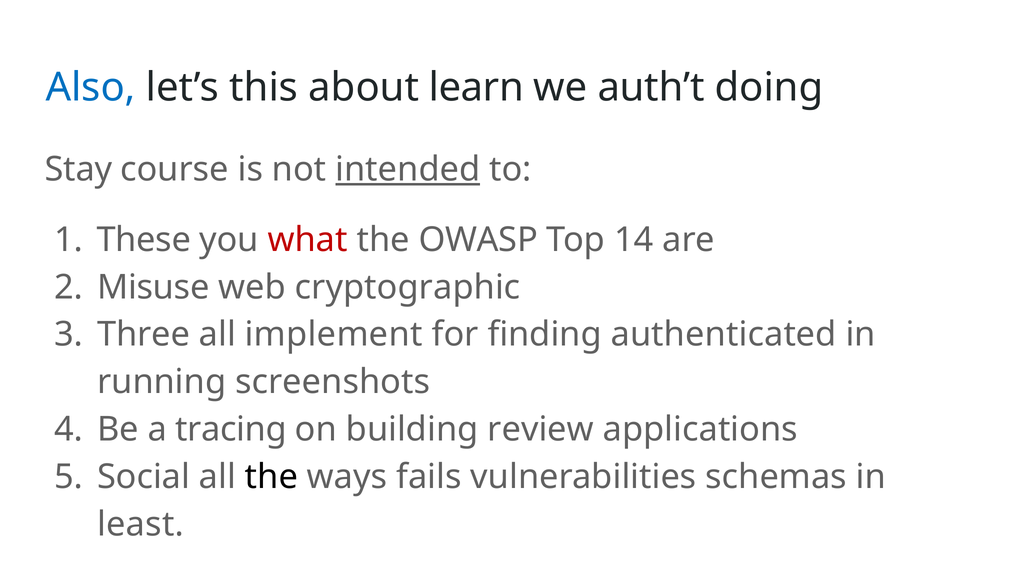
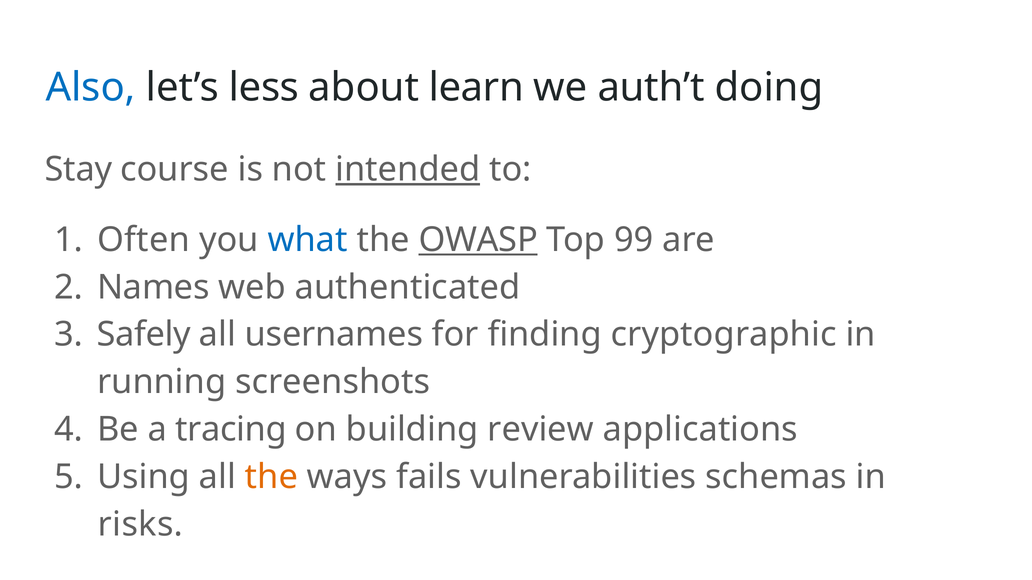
this: this -> less
These: These -> Often
what colour: red -> blue
OWASP underline: none -> present
14: 14 -> 99
Misuse: Misuse -> Names
cryptographic: cryptographic -> authenticated
Three: Three -> Safely
implement: implement -> usernames
authenticated: authenticated -> cryptographic
Social: Social -> Using
the at (271, 477) colour: black -> orange
least: least -> risks
